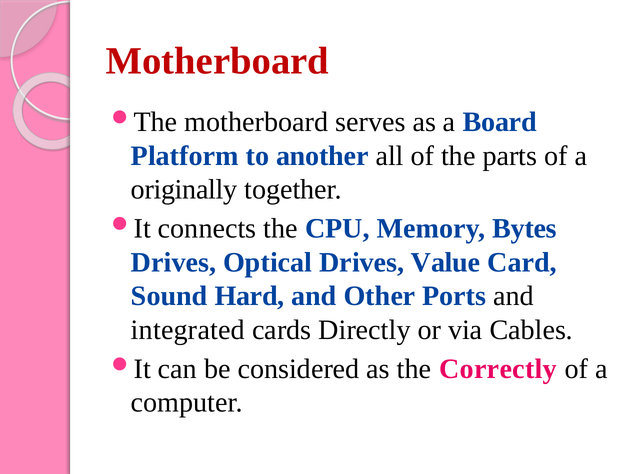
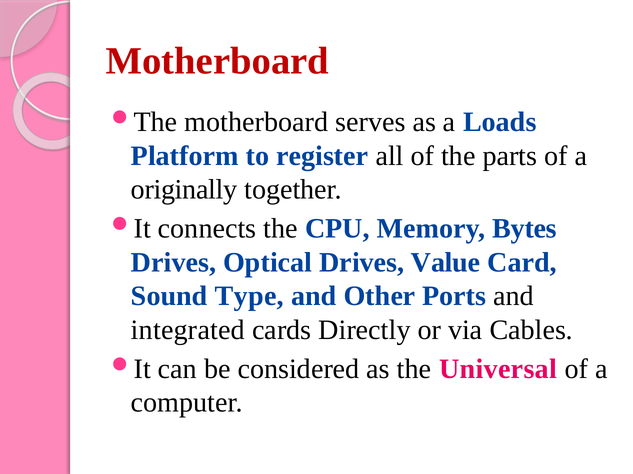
Board: Board -> Loads
another: another -> register
Hard: Hard -> Type
Correctly: Correctly -> Universal
